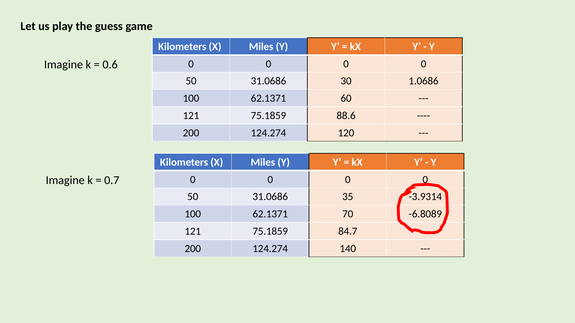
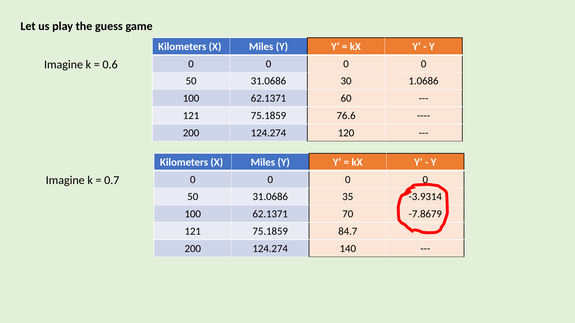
88.6: 88.6 -> 76.6
-6.8089: -6.8089 -> -7.8679
